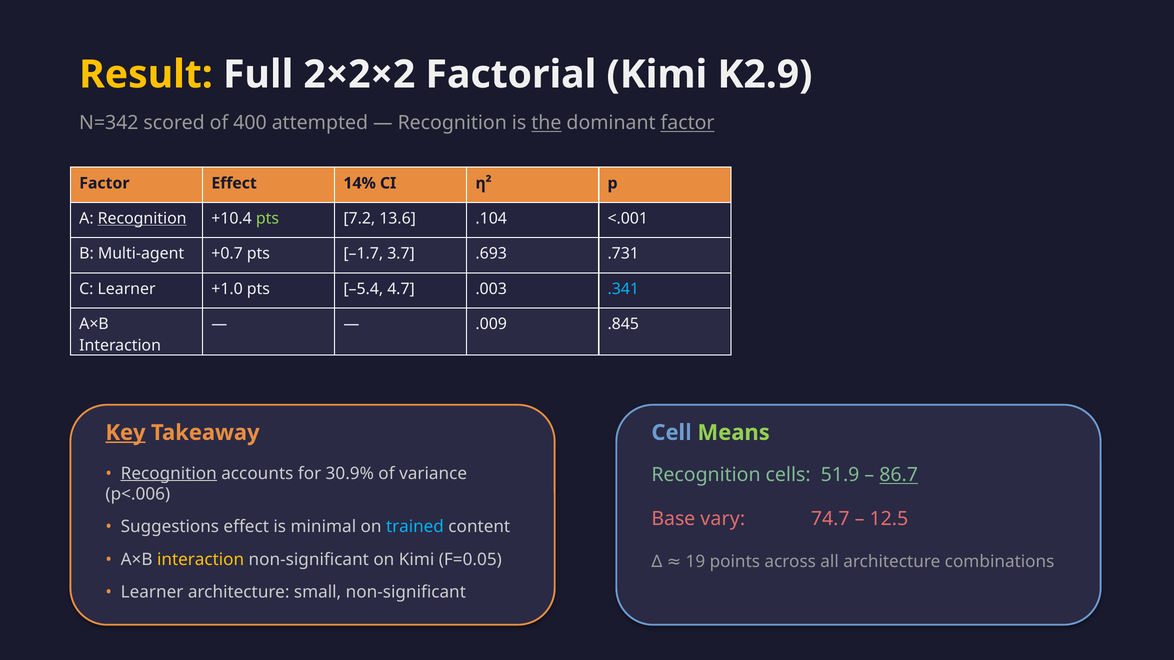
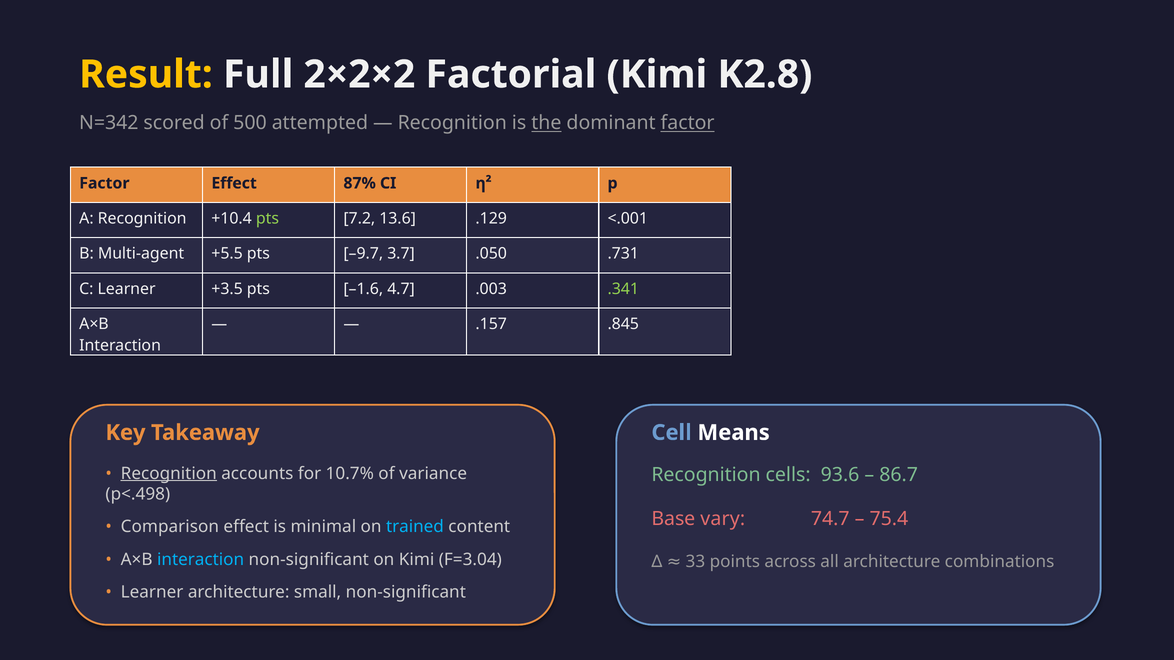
K2.9: K2.9 -> K2.8
400: 400 -> 500
14%: 14% -> 87%
Recognition at (142, 219) underline: present -> none
.104: .104 -> .129
+0.7: +0.7 -> +5.5
–1.7: –1.7 -> –9.7
.693: .693 -> .050
+1.0: +1.0 -> +3.5
–5.4: –5.4 -> –1.6
.341 colour: light blue -> light green
.009: .009 -> .157
Key underline: present -> none
Means colour: light green -> white
30.9%: 30.9% -> 10.7%
51.9: 51.9 -> 93.6
86.7 underline: present -> none
p<.006: p<.006 -> p<.498
12.5: 12.5 -> 75.4
Suggestions: Suggestions -> Comparison
interaction at (201, 560) colour: yellow -> light blue
F=0.05: F=0.05 -> F=3.04
19: 19 -> 33
